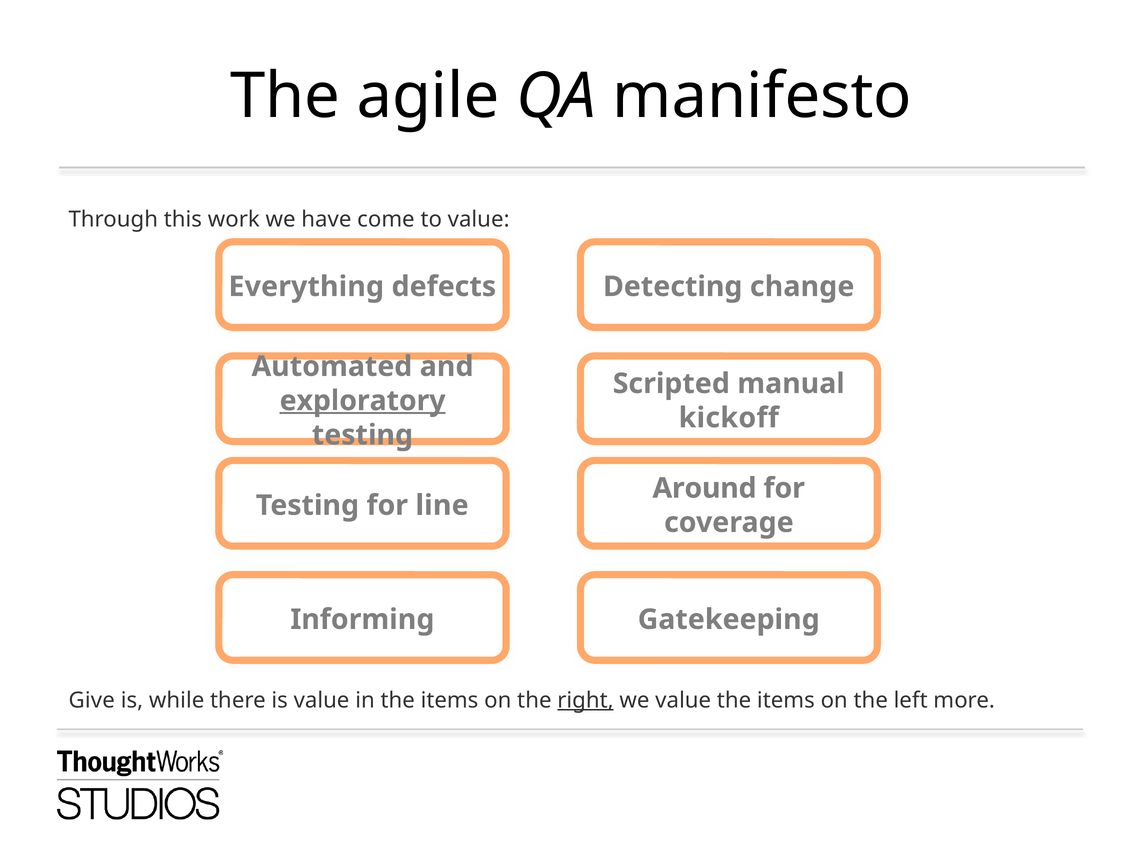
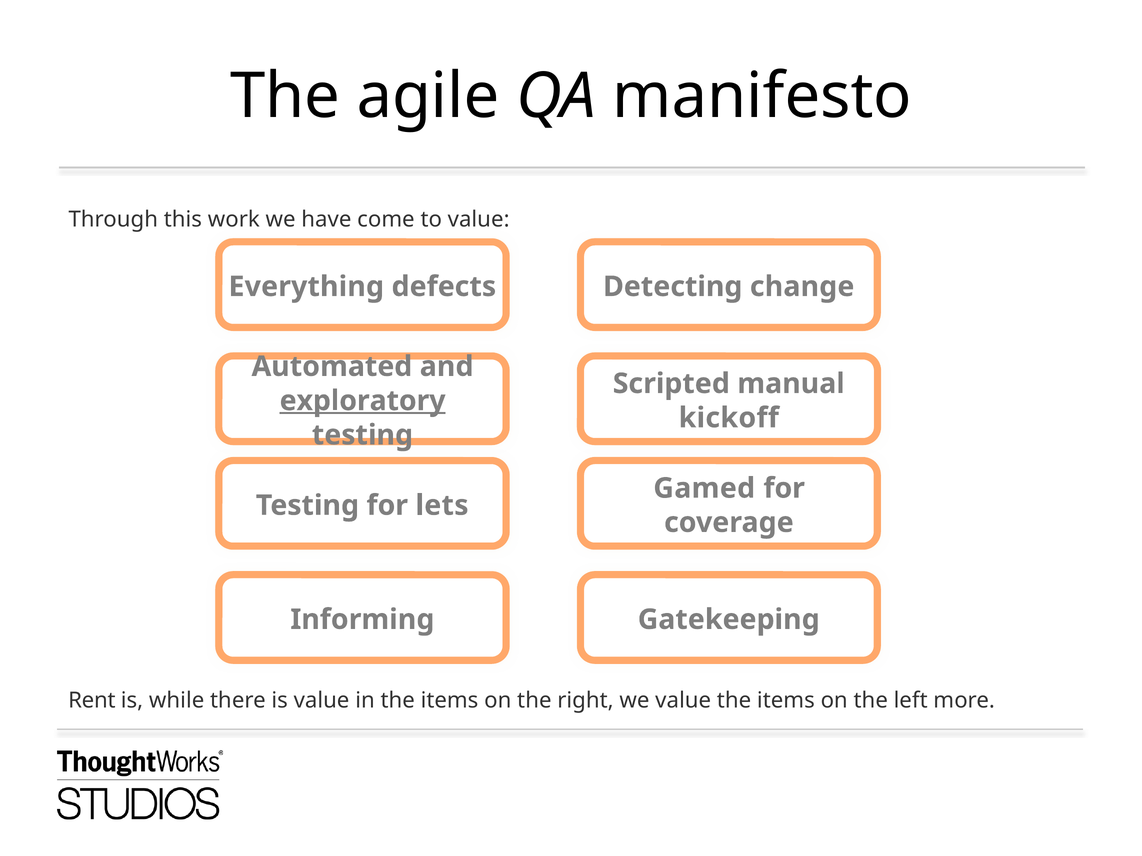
Around: Around -> Gamed
line: line -> lets
Give: Give -> Rent
right underline: present -> none
